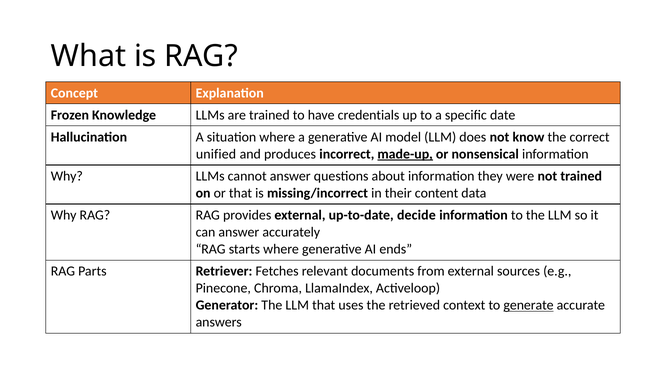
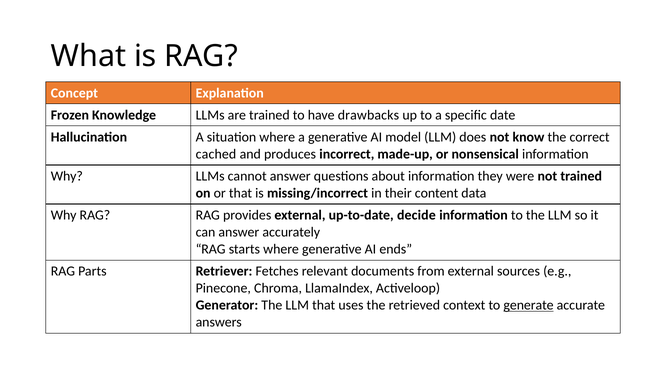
credentials: credentials -> drawbacks
unified: unified -> cached
made-up underline: present -> none
